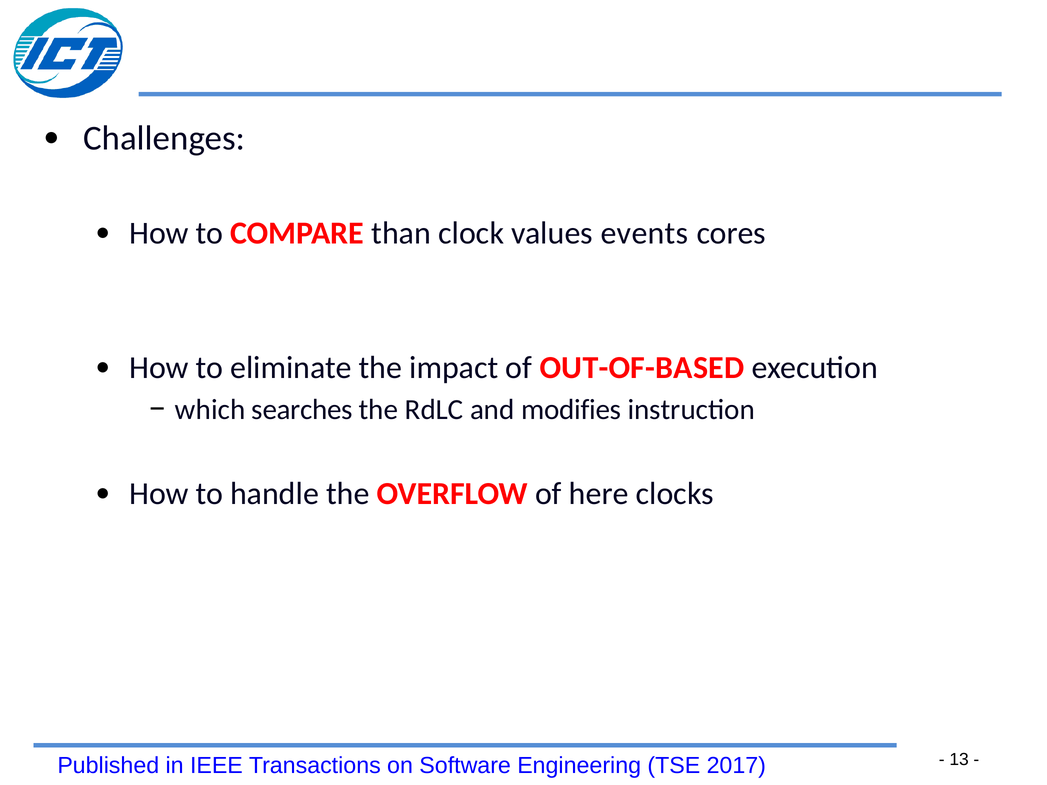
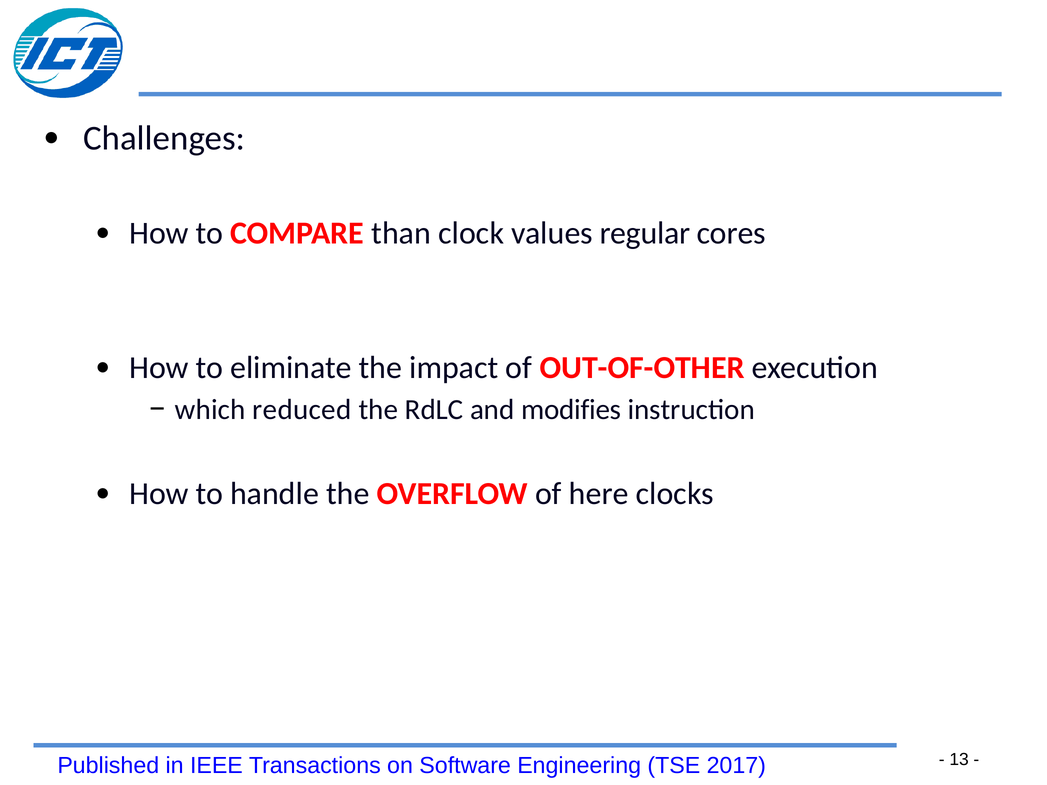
events: events -> regular
OUT-OF-BASED: OUT-OF-BASED -> OUT-OF-OTHER
searches: searches -> reduced
